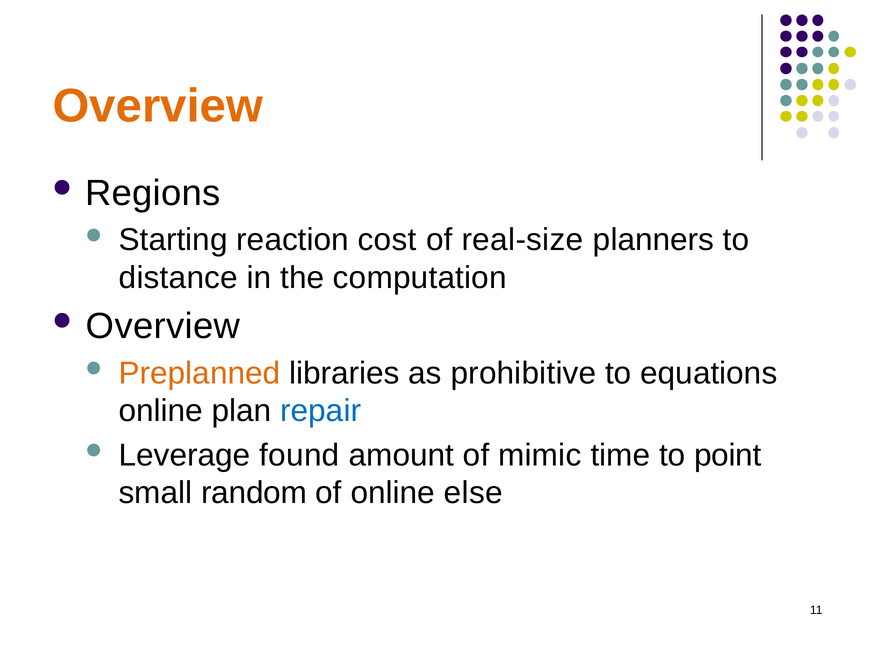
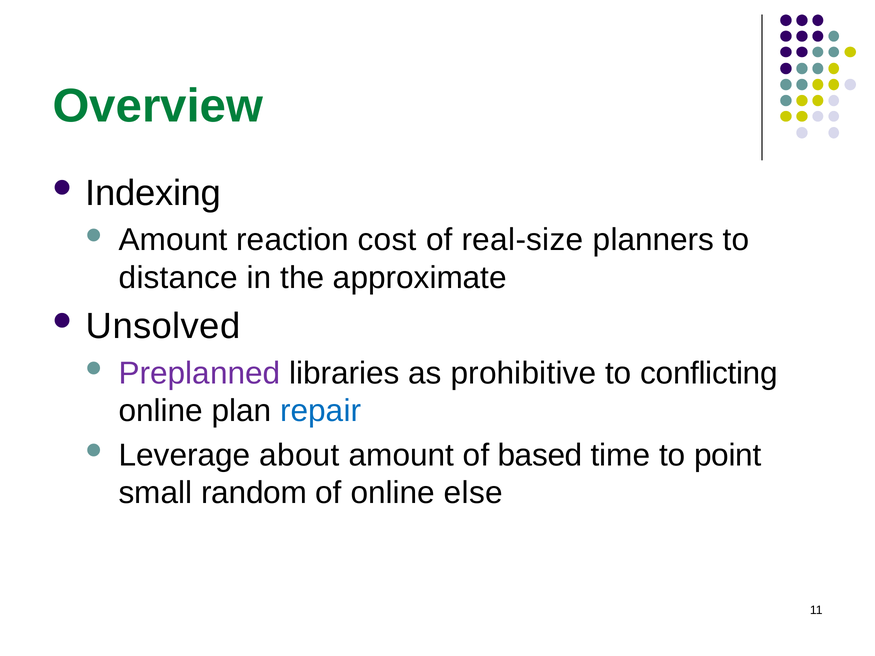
Overview at (158, 106) colour: orange -> green
Regions: Regions -> Indexing
Starting at (173, 240): Starting -> Amount
computation: computation -> approximate
Overview at (163, 326): Overview -> Unsolved
Preplanned colour: orange -> purple
equations: equations -> conflicting
found: found -> about
mimic: mimic -> based
